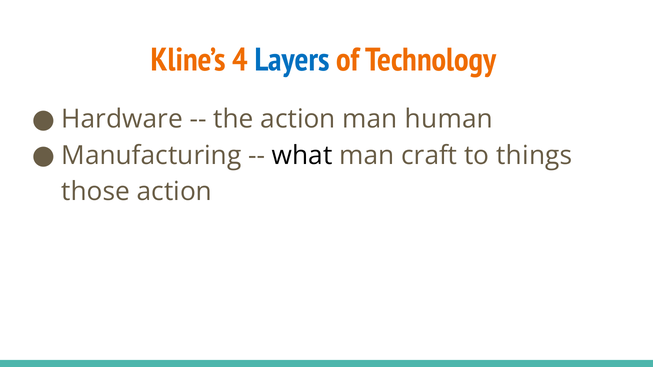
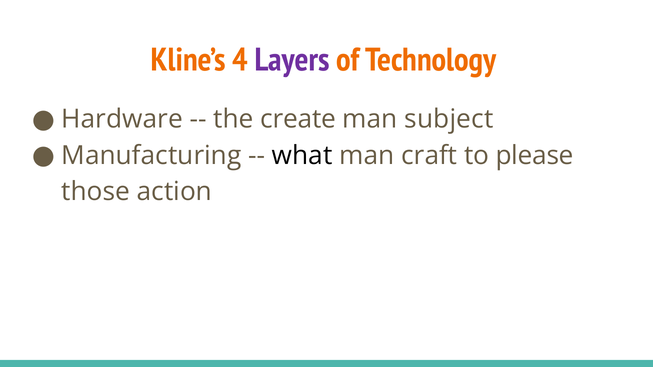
Layers colour: blue -> purple
the action: action -> create
human: human -> subject
things: things -> please
